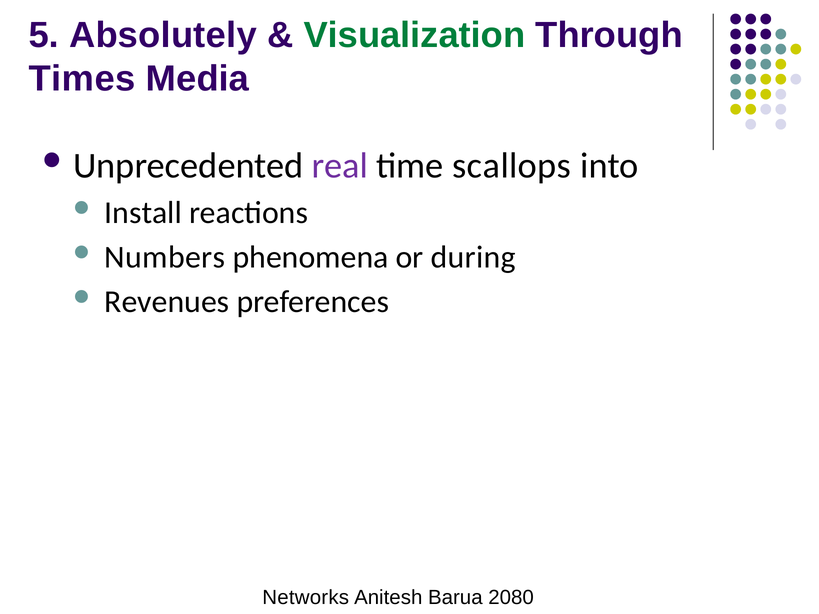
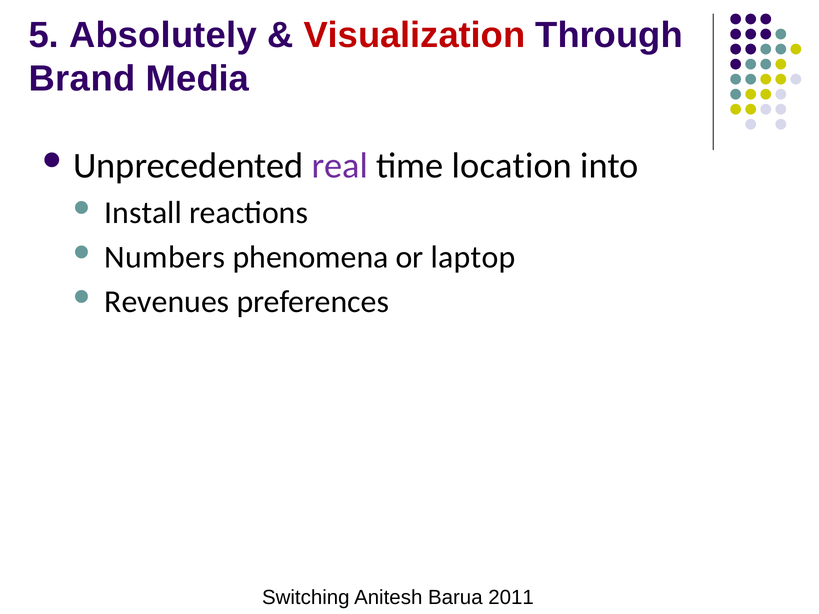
Visualization colour: green -> red
Times: Times -> Brand
scallops: scallops -> location
during: during -> laptop
Networks: Networks -> Switching
2080: 2080 -> 2011
